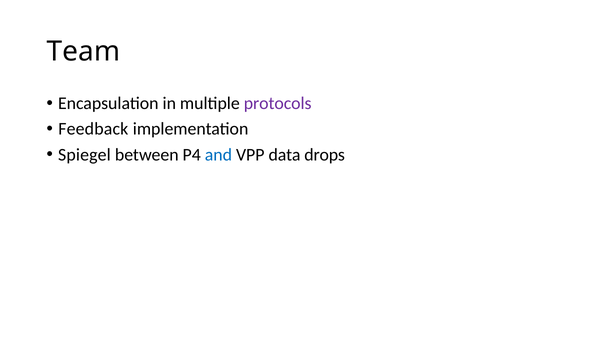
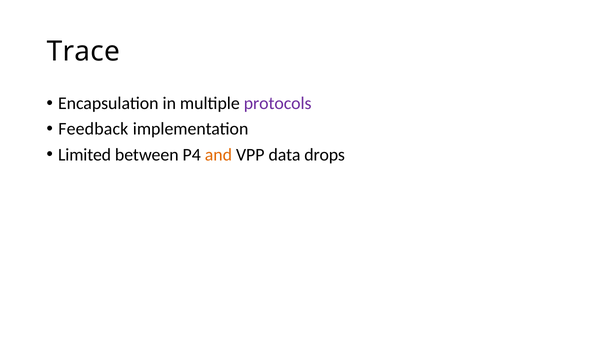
Team: Team -> Trace
Spiegel: Spiegel -> Limited
and colour: blue -> orange
